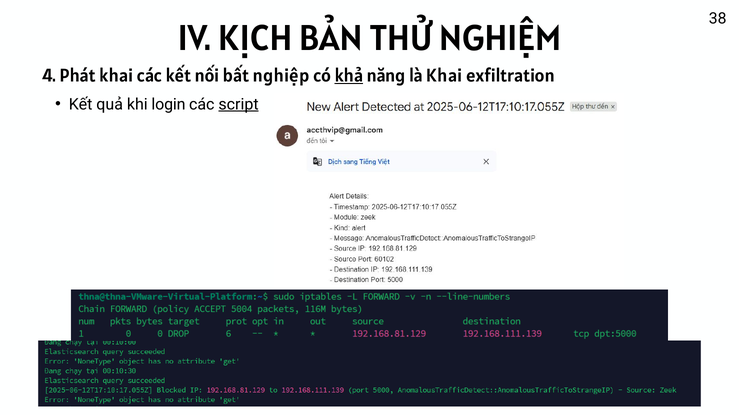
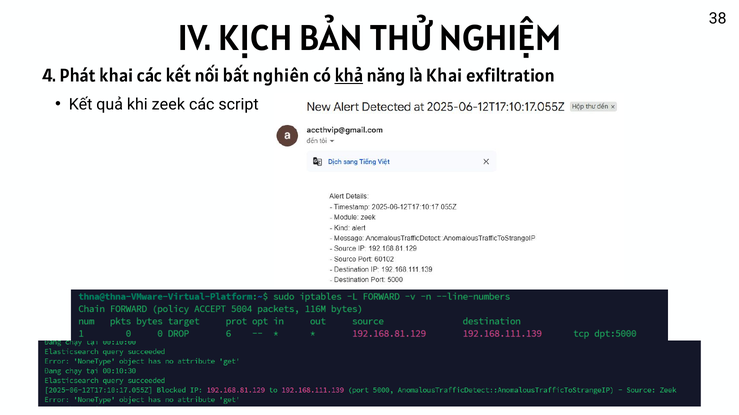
nghiệp: nghiệp -> nghiên
login: login -> zeek
script underline: present -> none
